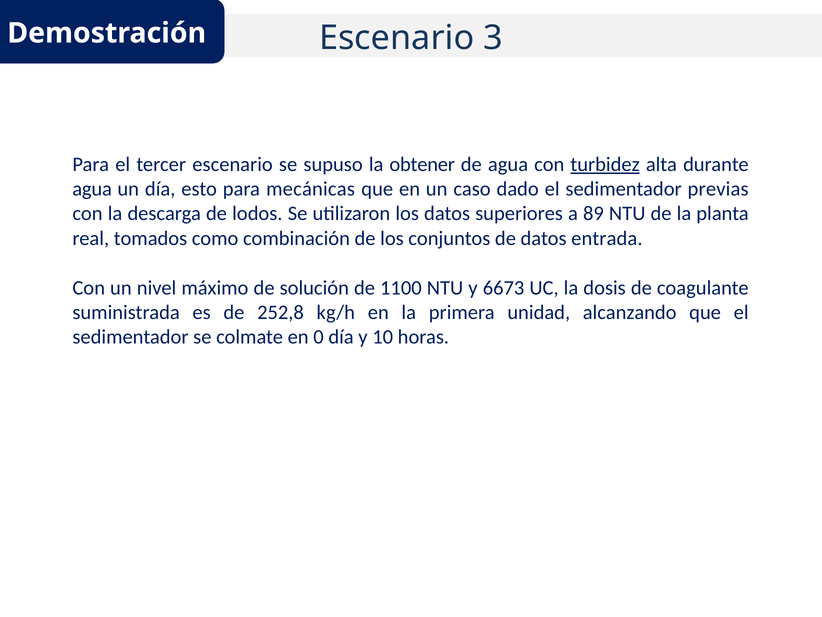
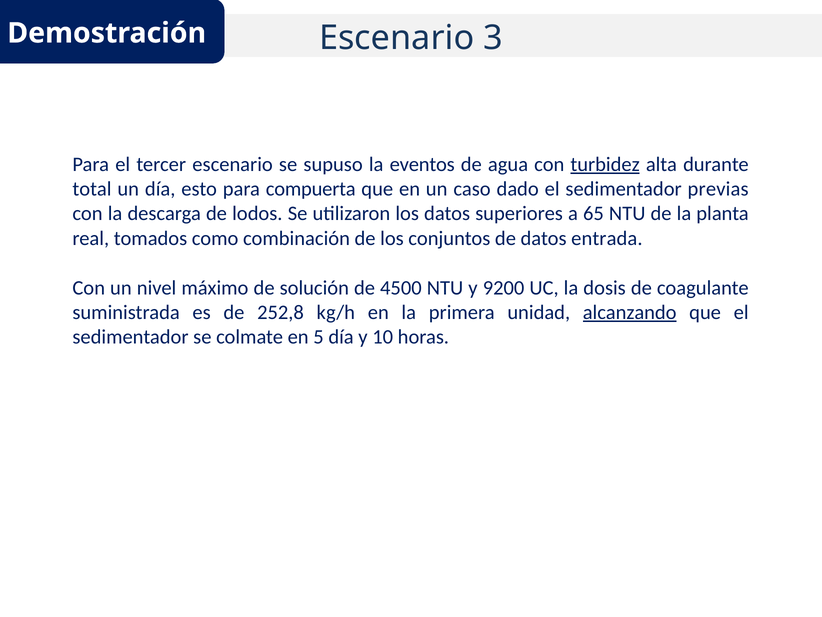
obtener: obtener -> eventos
agua at (92, 189): agua -> total
mecánicas: mecánicas -> compuerta
89: 89 -> 65
1100: 1100 -> 4500
6673: 6673 -> 9200
alcanzando underline: none -> present
0: 0 -> 5
